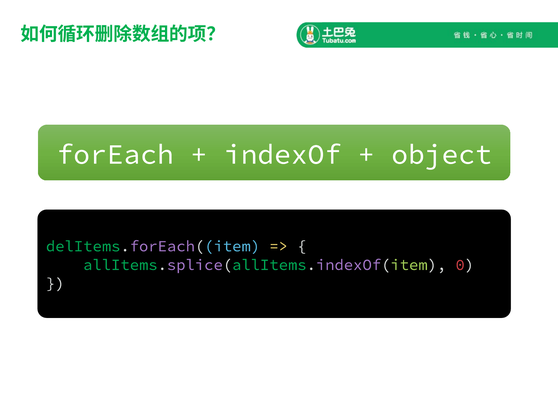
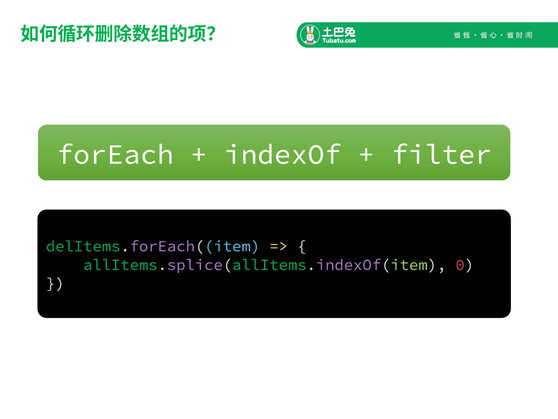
object: object -> filter
